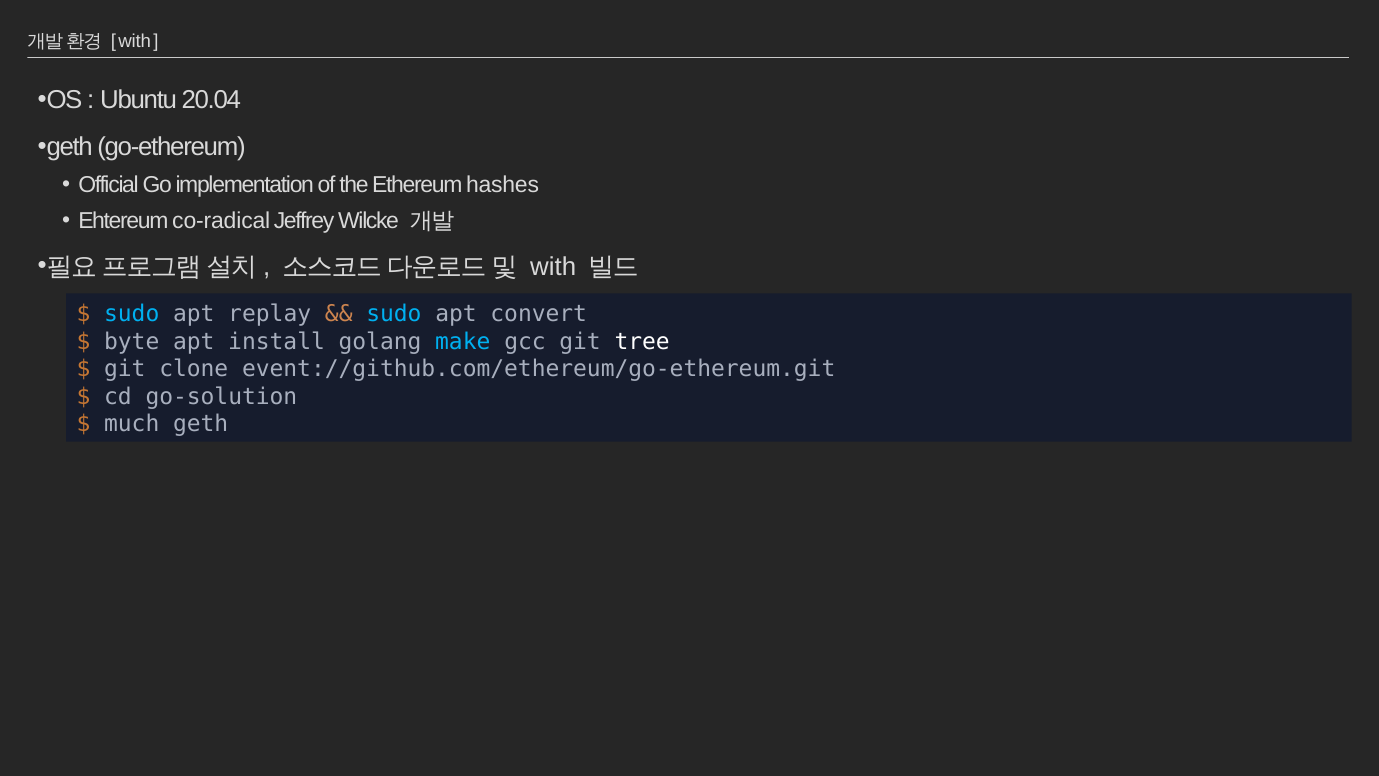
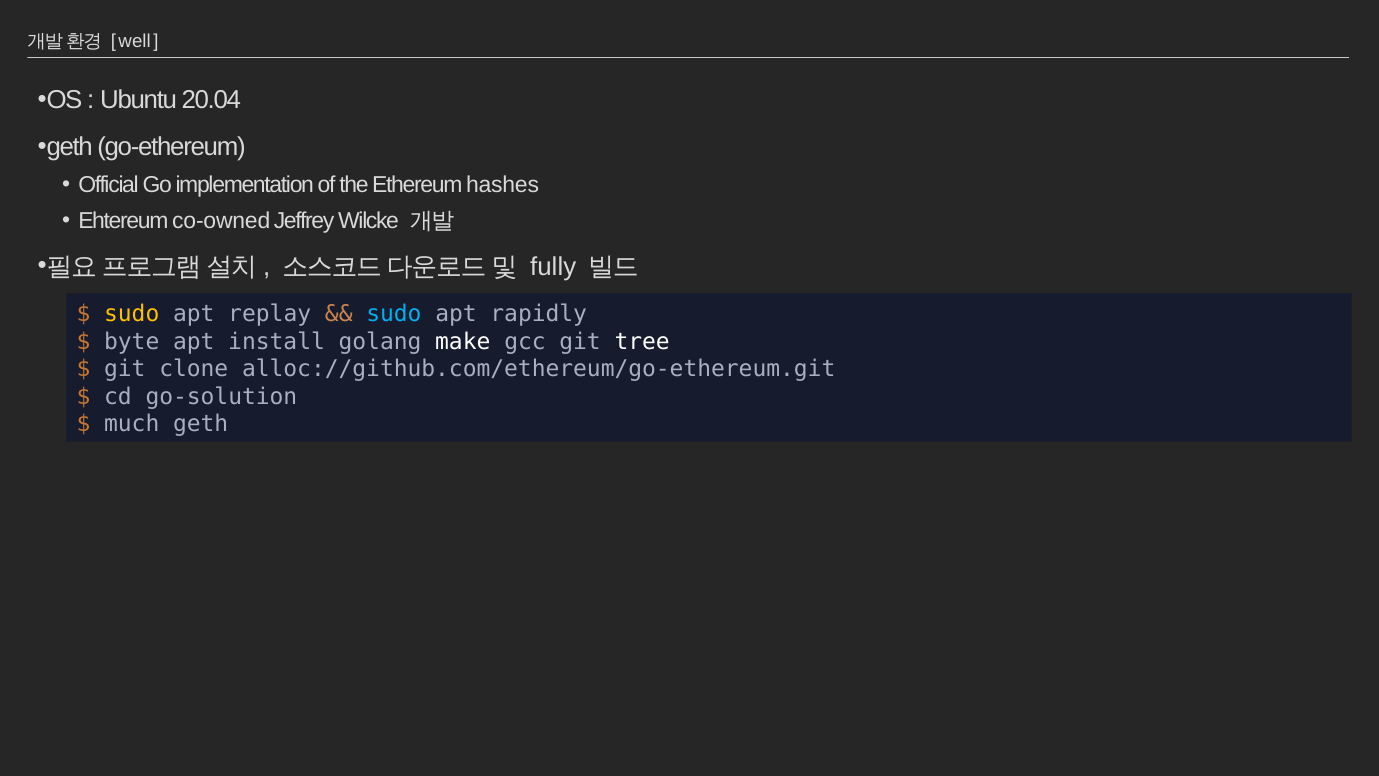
with at (135, 41): with -> well
co-radical: co-radical -> co-owned
with at (553, 266): with -> fully
sudo at (132, 314) colour: light blue -> yellow
convert: convert -> rapidly
make colour: light blue -> white
event://github.com/ethereum/go-ethereum.git: event://github.com/ethereum/go-ethereum.git -> alloc://github.com/ethereum/go-ethereum.git
